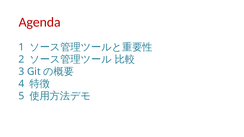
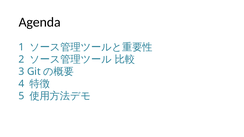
Agenda colour: red -> black
